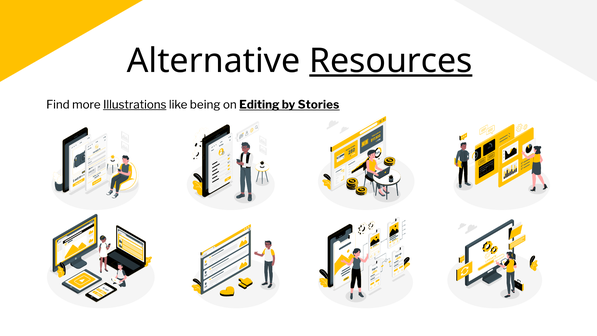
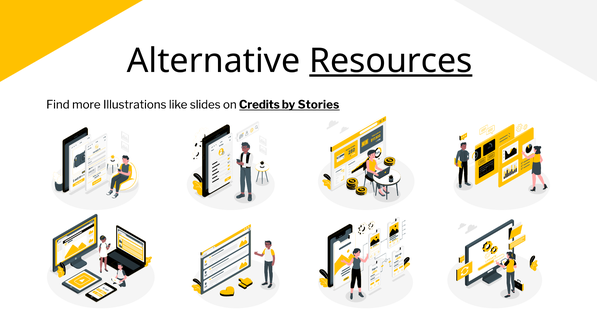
Illustrations underline: present -> none
being: being -> slides
Editing: Editing -> Credits
